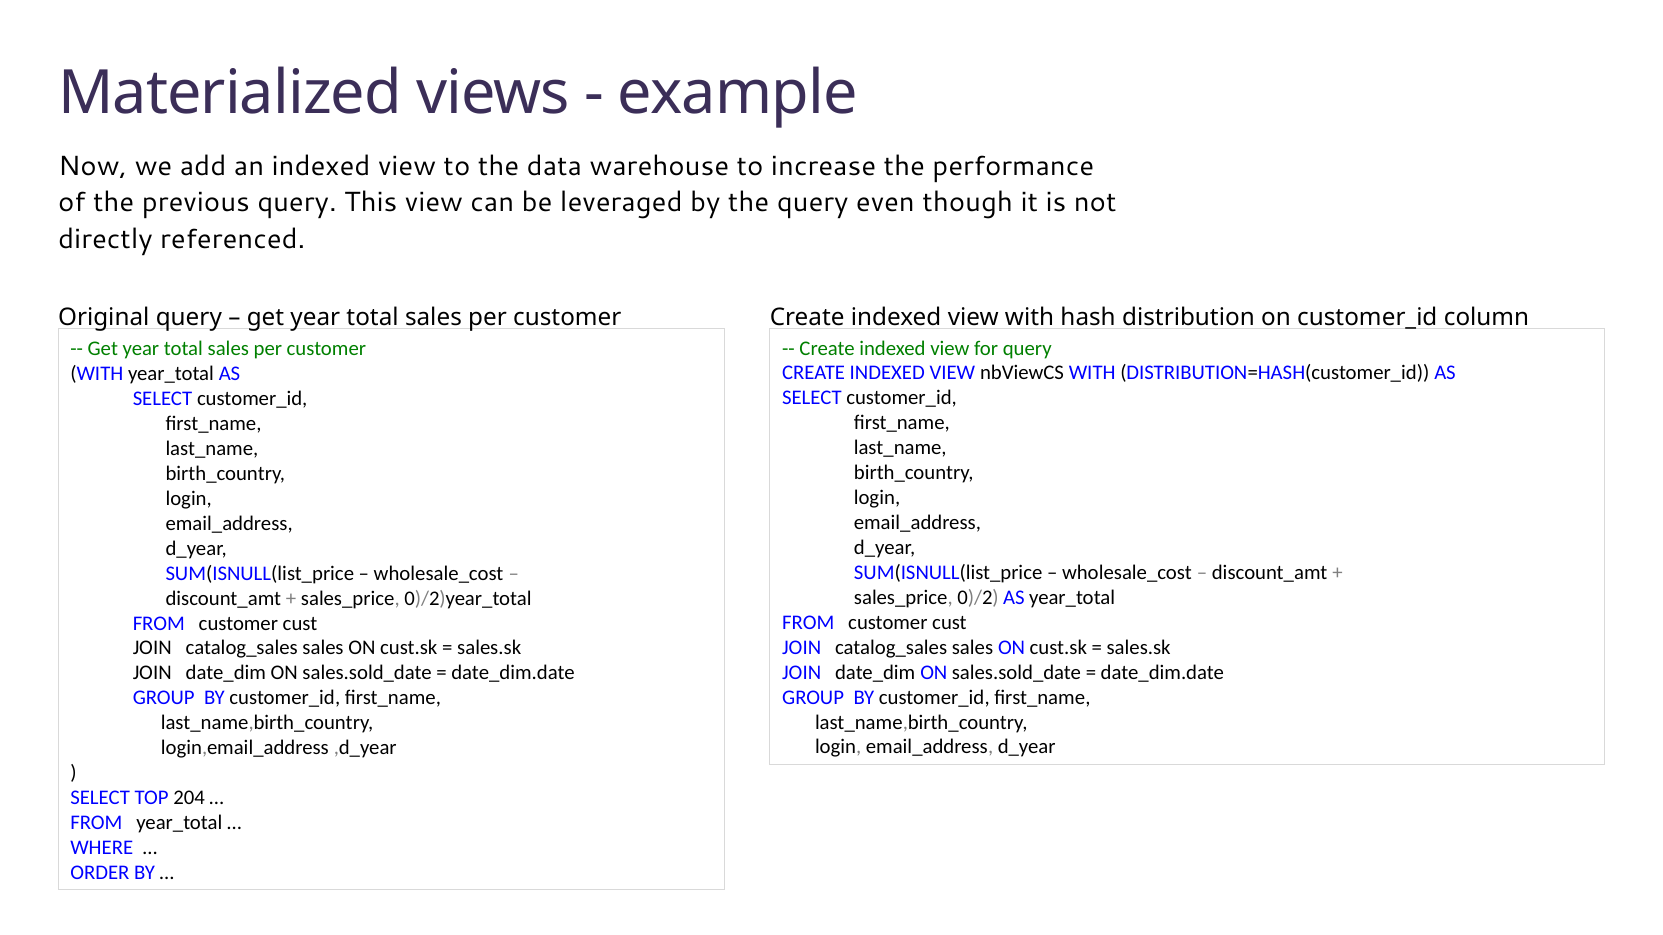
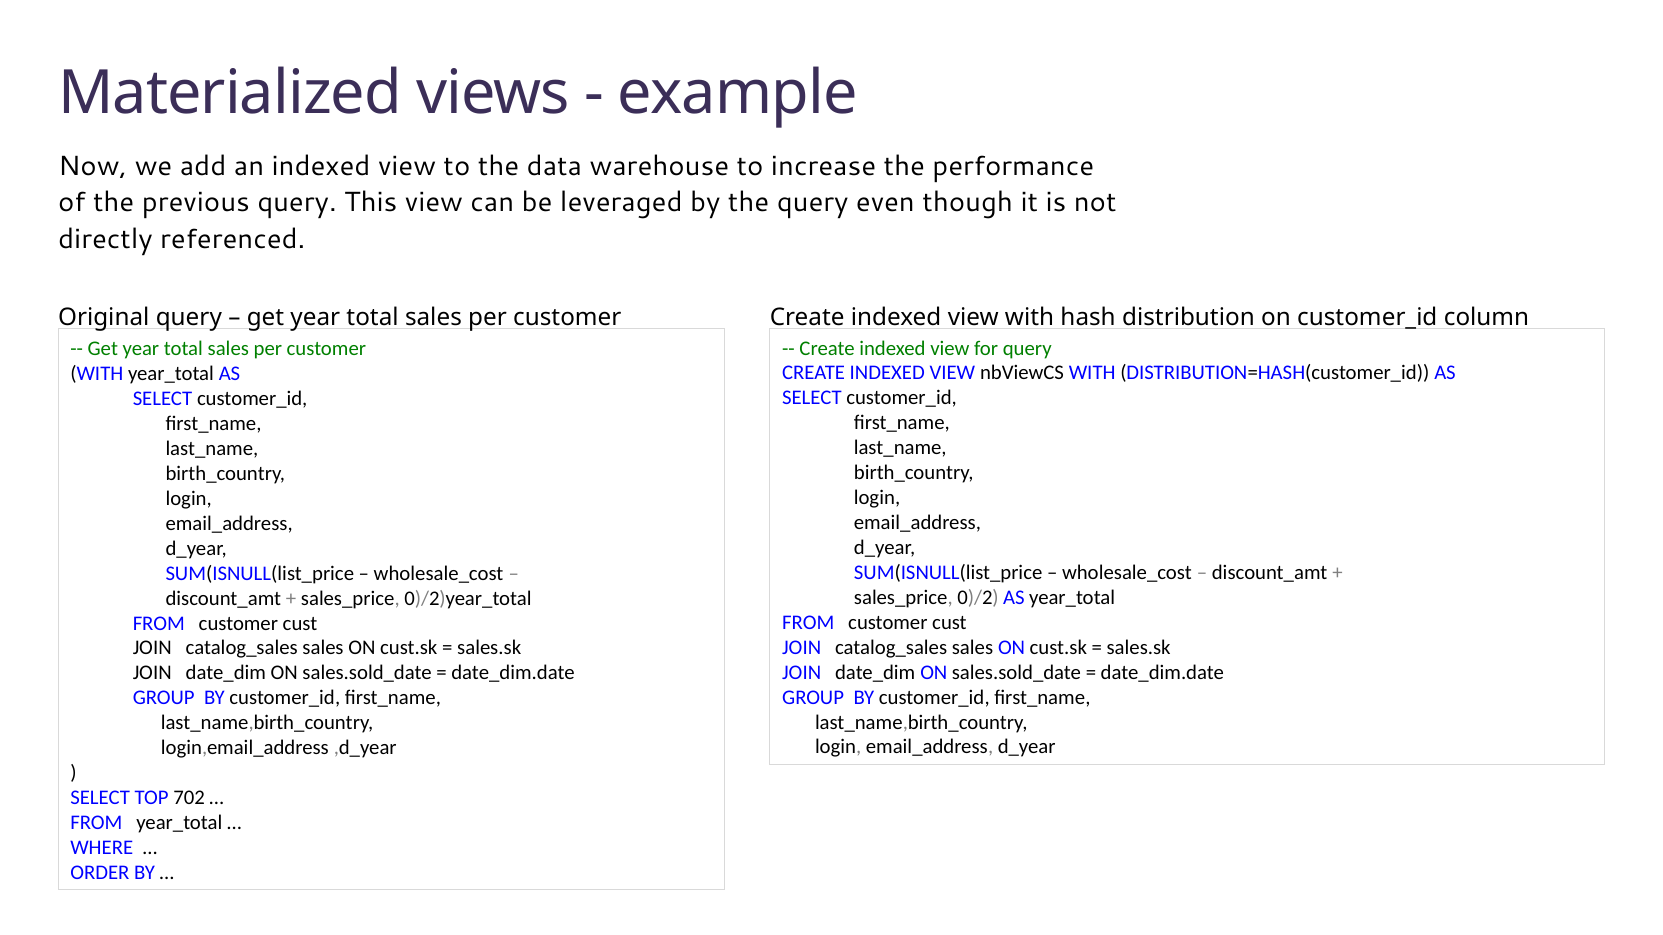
204: 204 -> 702
